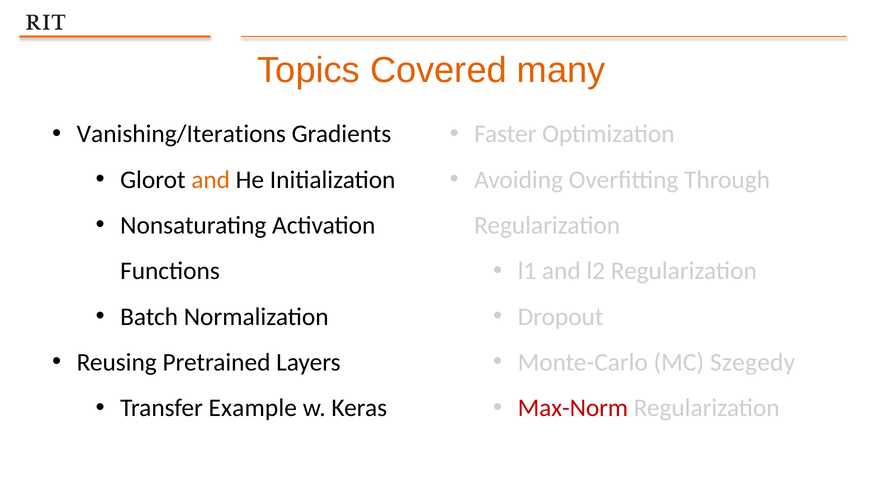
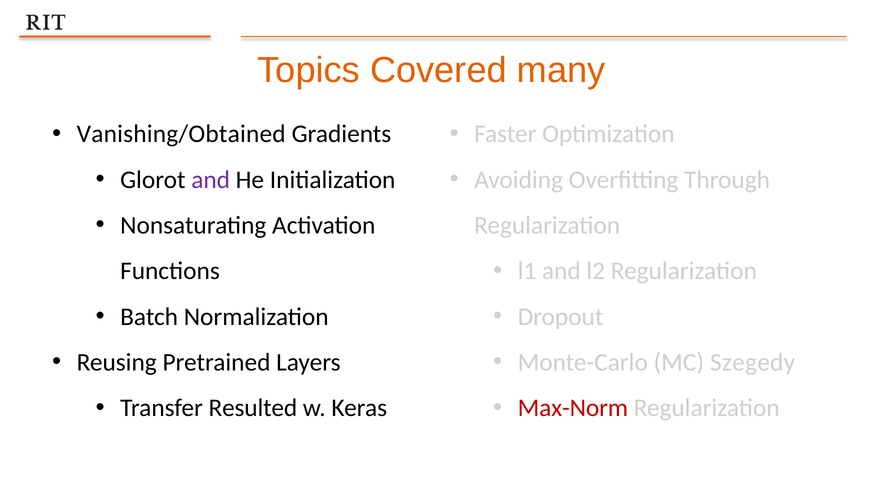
Vanishing/Iterations: Vanishing/Iterations -> Vanishing/Obtained
and at (211, 180) colour: orange -> purple
Example: Example -> Resulted
